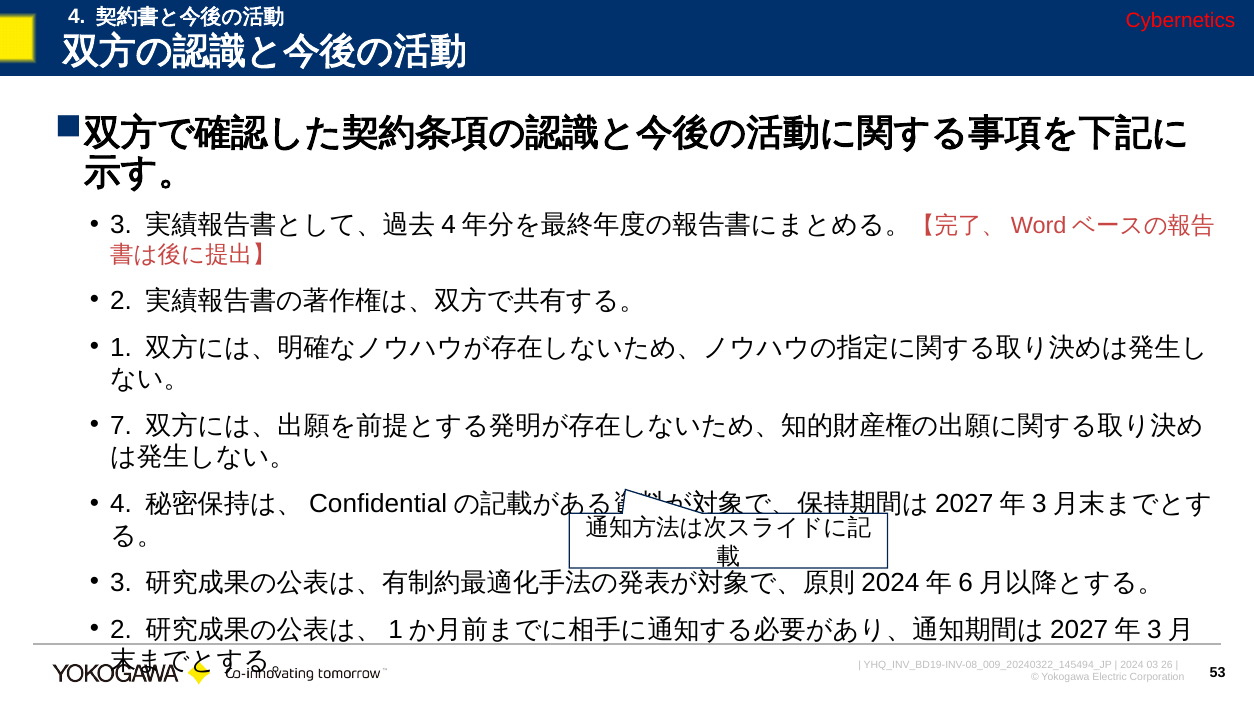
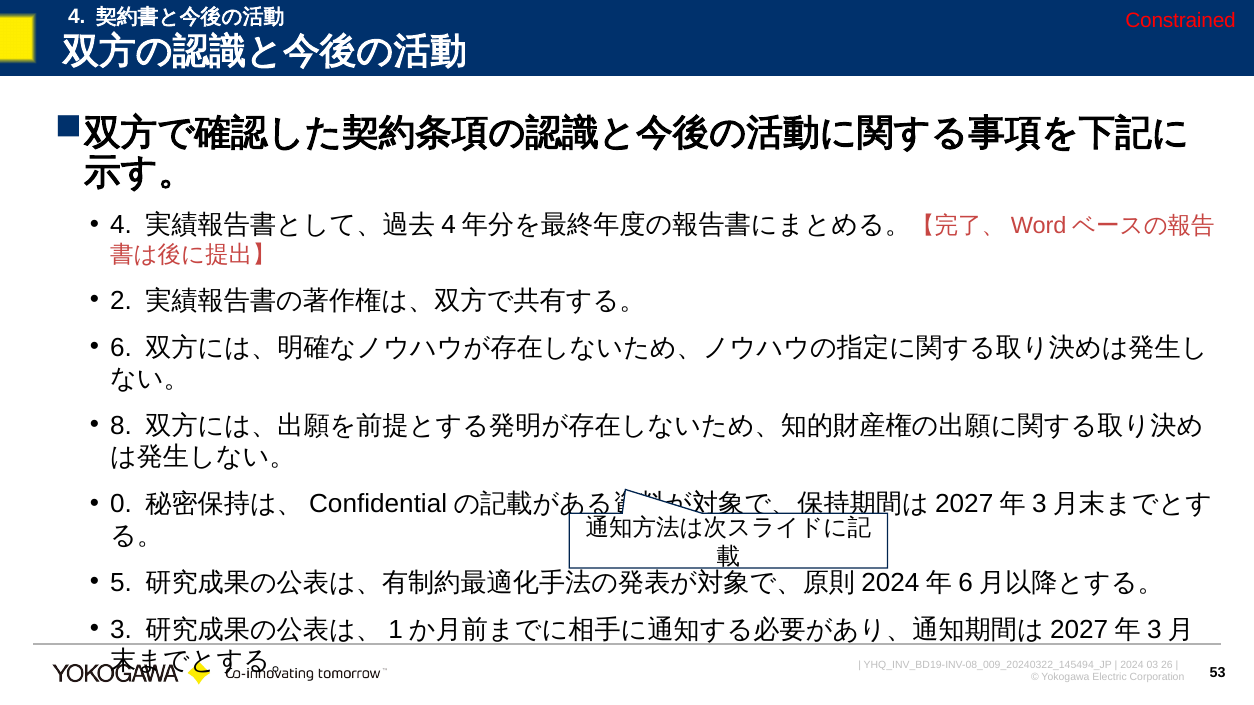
Cybernetics: Cybernetics -> Constrained
3 at (121, 225): 3 -> 4
1: 1 -> 6
7: 7 -> 8
4 at (121, 504): 4 -> 0
3 at (121, 583): 3 -> 5
2 at (121, 630): 2 -> 3
